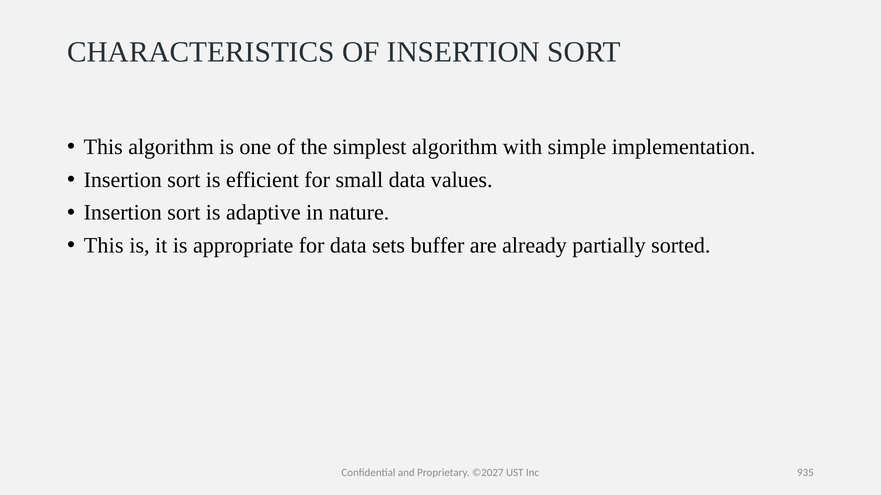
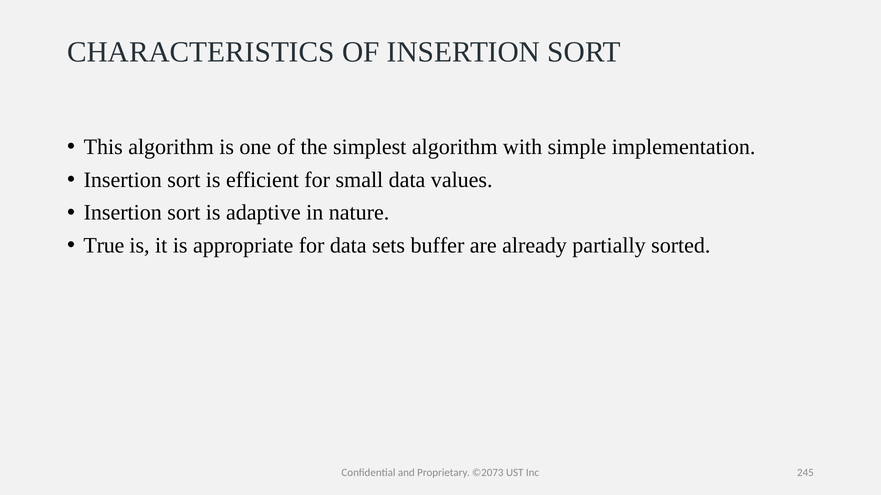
This at (104, 246): This -> True
©2027: ©2027 -> ©2073
935: 935 -> 245
